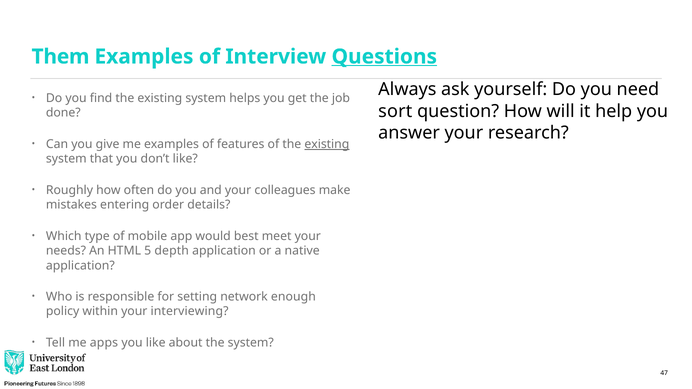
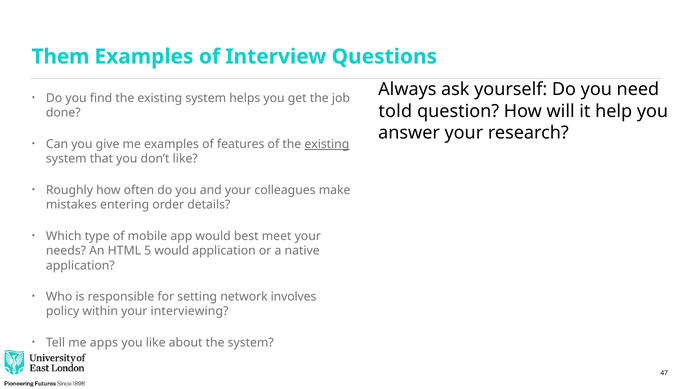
Questions underline: present -> none
sort: sort -> told
5 depth: depth -> would
enough: enough -> involves
